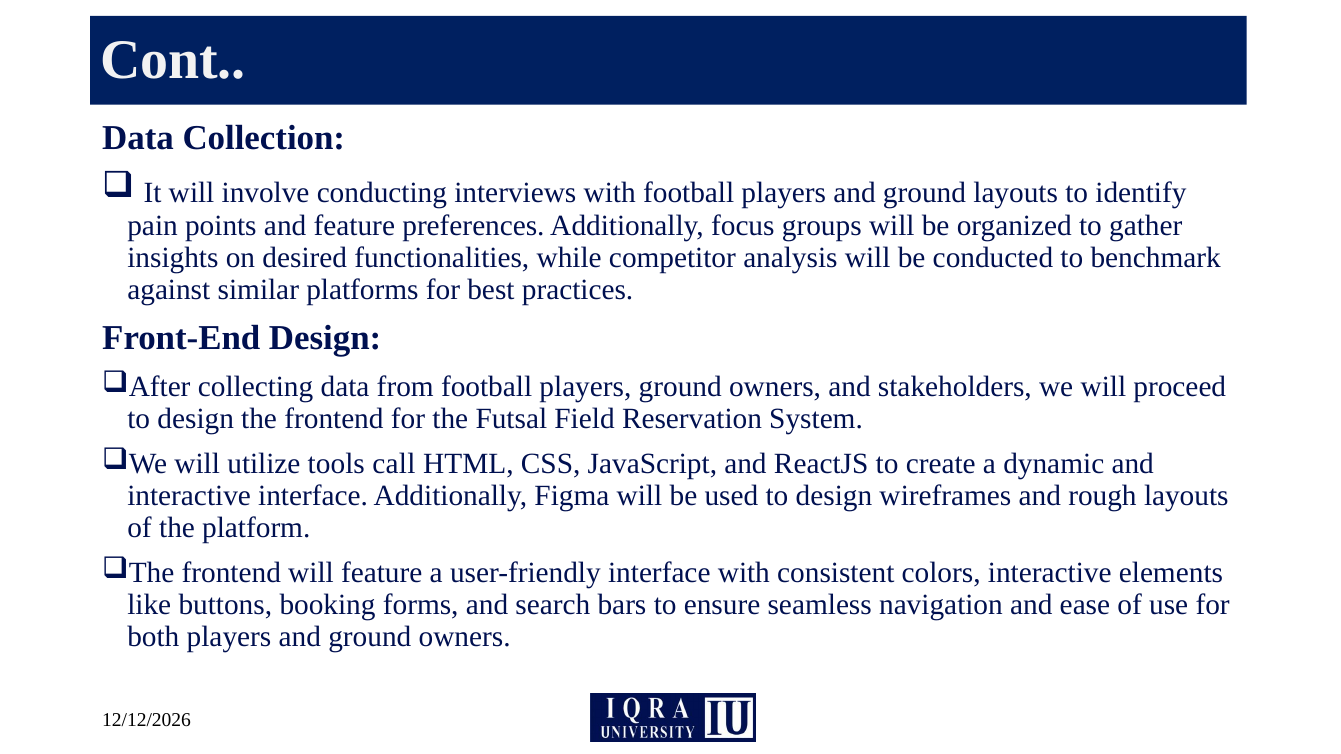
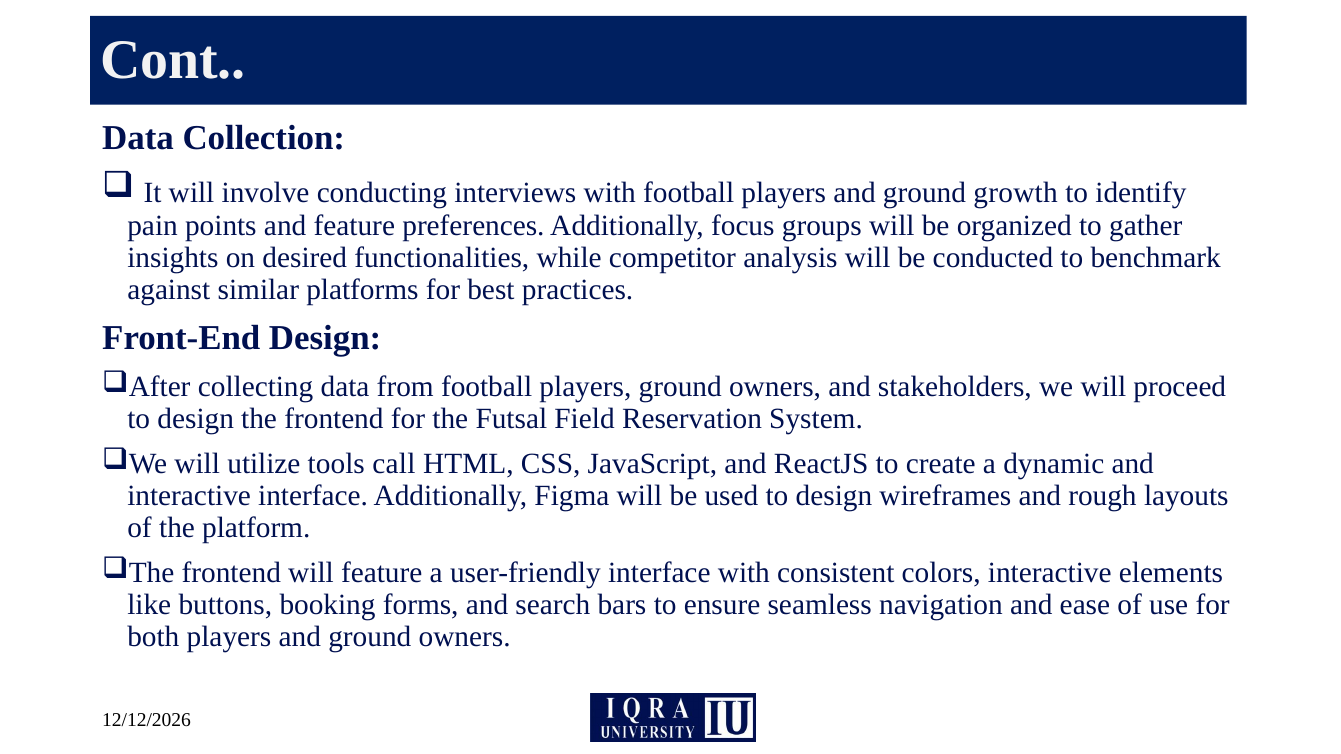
ground layouts: layouts -> growth
